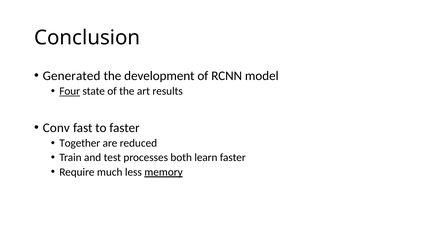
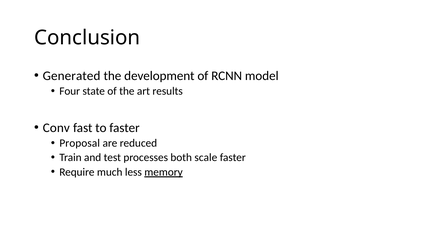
Four underline: present -> none
Together: Together -> Proposal
learn: learn -> scale
